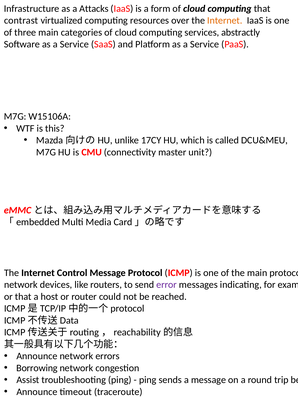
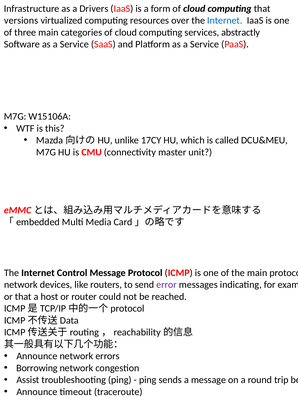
Attacks: Attacks -> Drivers
contrast: contrast -> versions
Internet at (225, 21) colour: orange -> blue
